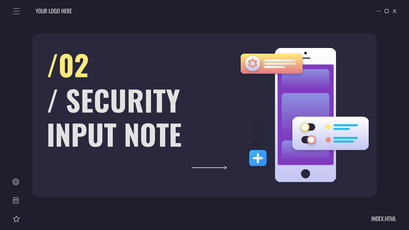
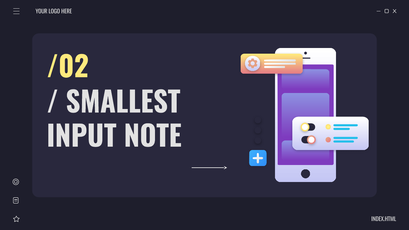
SECURITY: SECURITY -> SMALLEST
